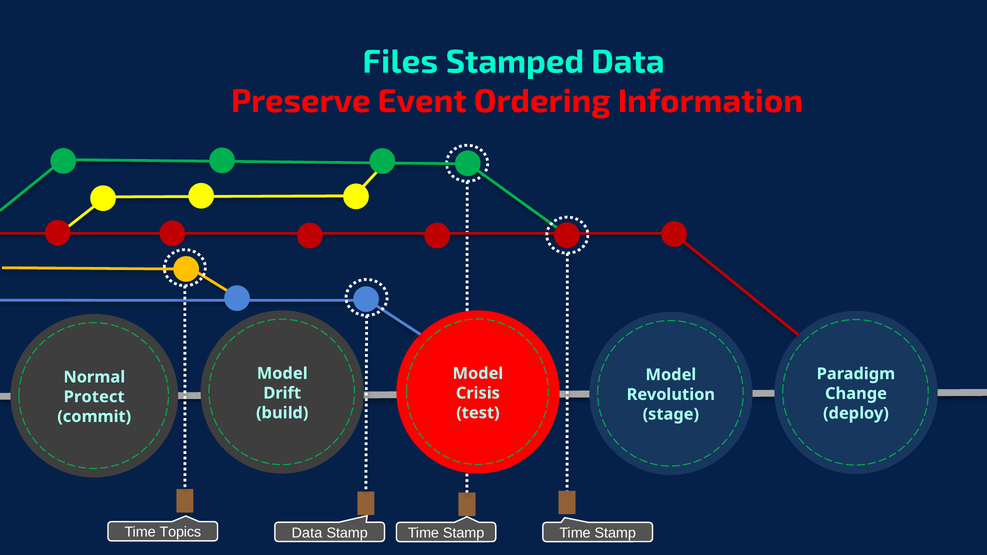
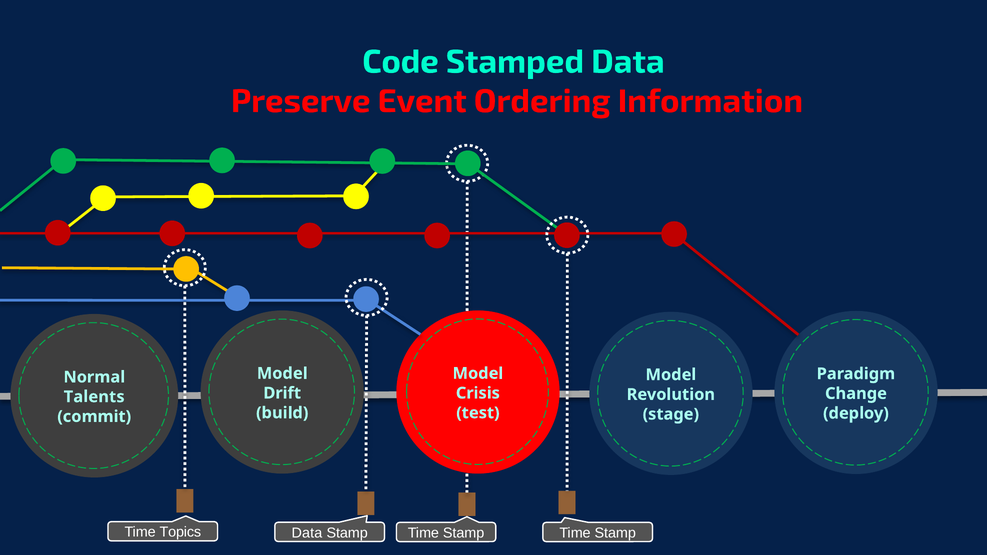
Files: Files -> Code
Protect: Protect -> Talents
